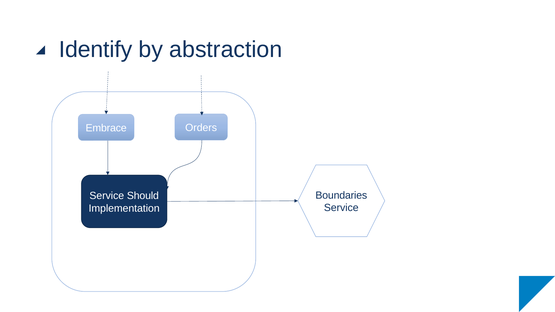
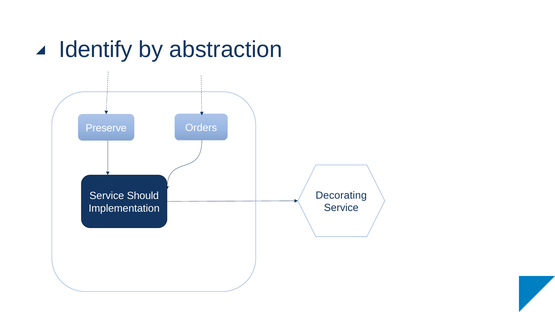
Embrace: Embrace -> Preserve
Boundaries: Boundaries -> Decorating
